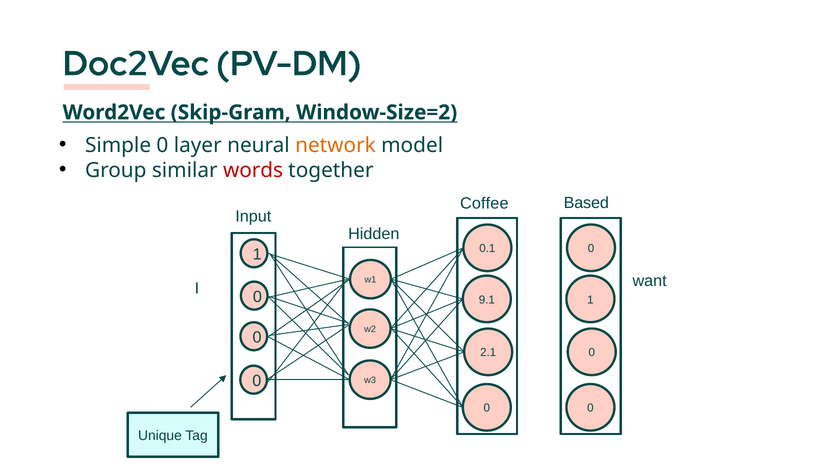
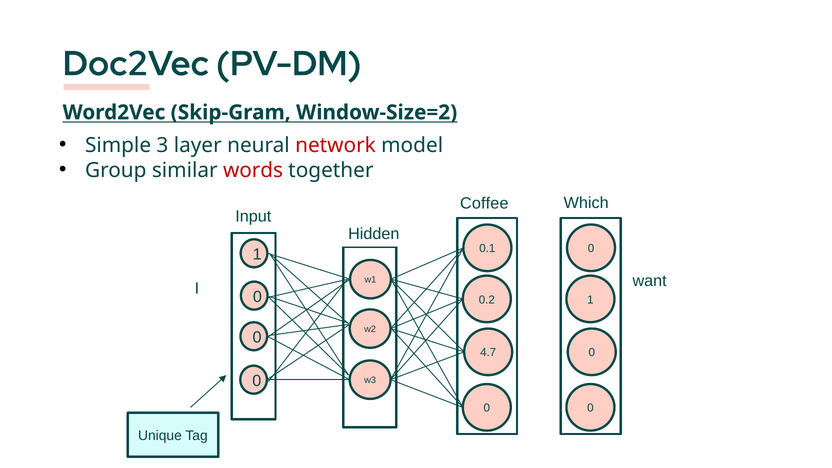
Simple 0: 0 -> 3
network colour: orange -> red
Based: Based -> Which
9.1: 9.1 -> 0.2
2.1: 2.1 -> 4.7
